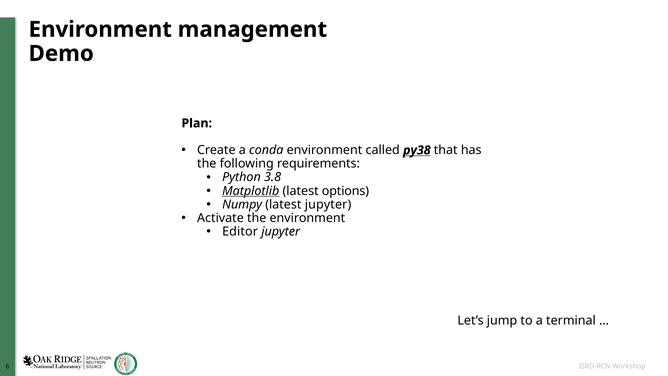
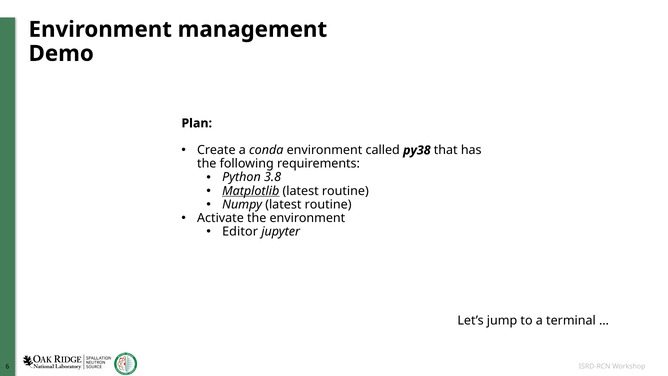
py38 underline: present -> none
options at (345, 191): options -> routine
Numpy latest jupyter: jupyter -> routine
